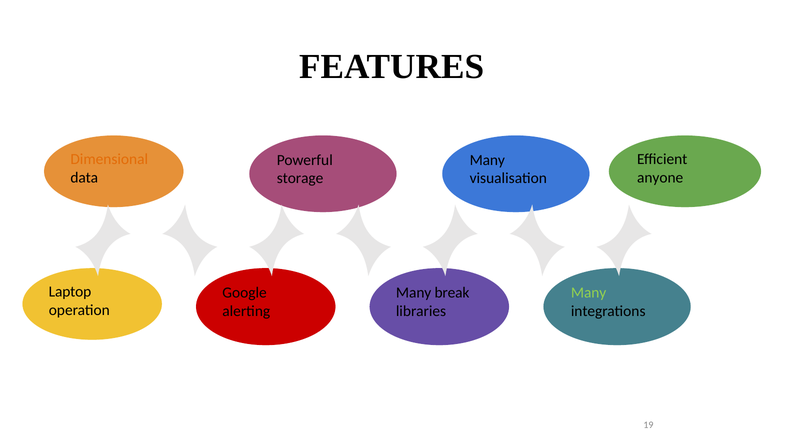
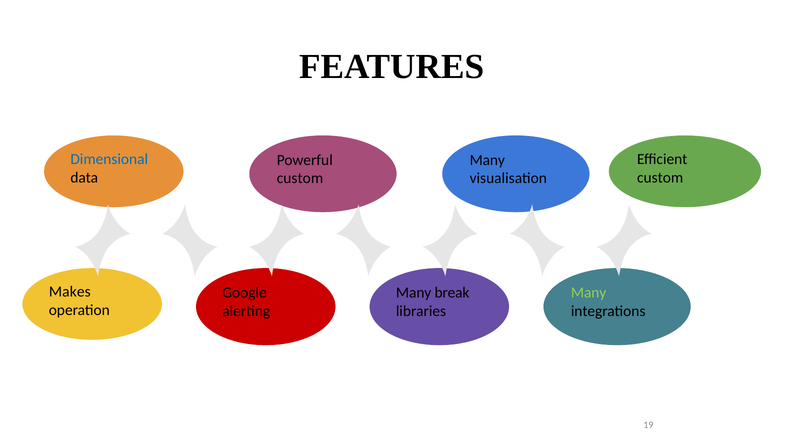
Dimensional colour: orange -> blue
anyone at (660, 178): anyone -> custom
storage at (300, 179): storage -> custom
Laptop: Laptop -> Makes
